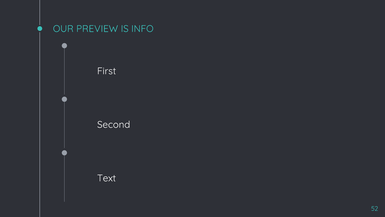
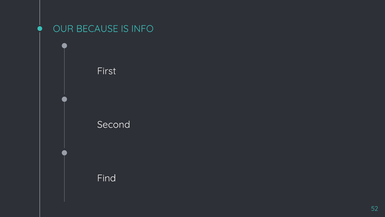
PREVIEW: PREVIEW -> BECAUSE
Text: Text -> Find
